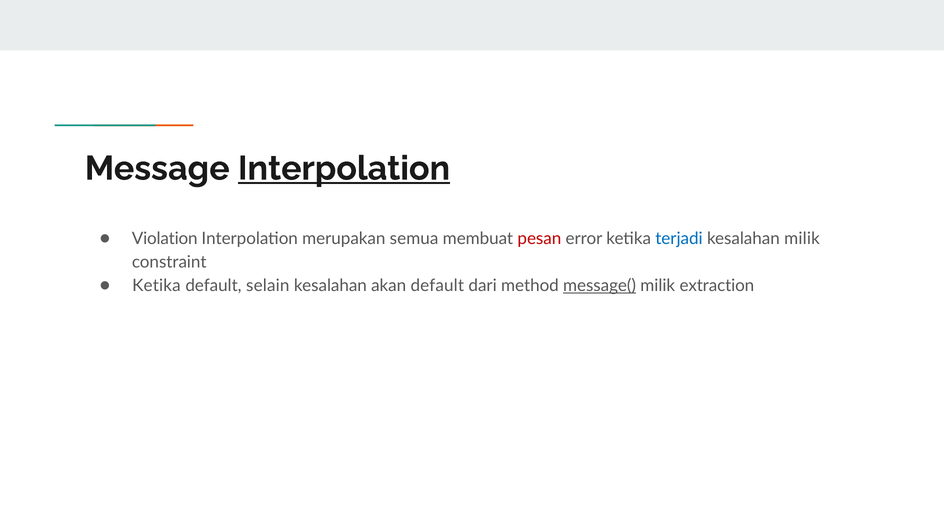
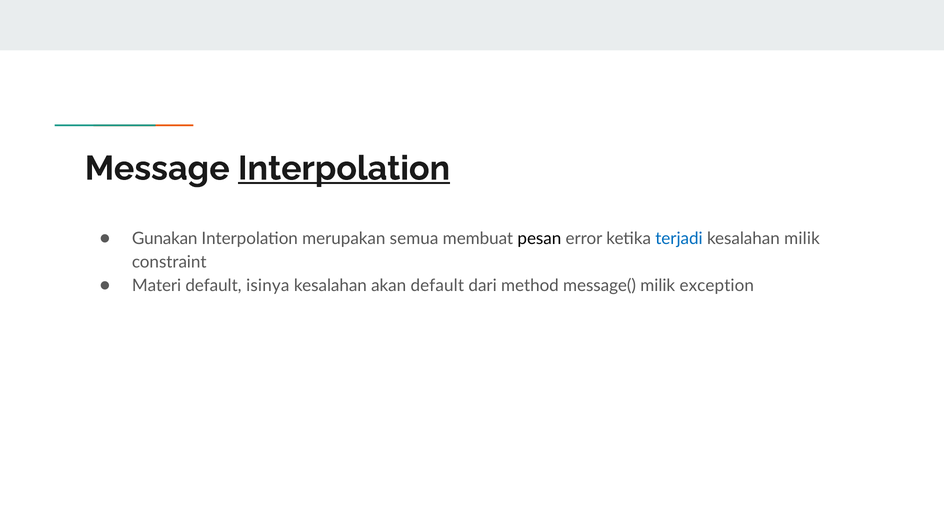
Violation: Violation -> Gunakan
pesan colour: red -> black
Ketika at (156, 286): Ketika -> Materi
selain: selain -> isinya
message( underline: present -> none
extraction: extraction -> exception
